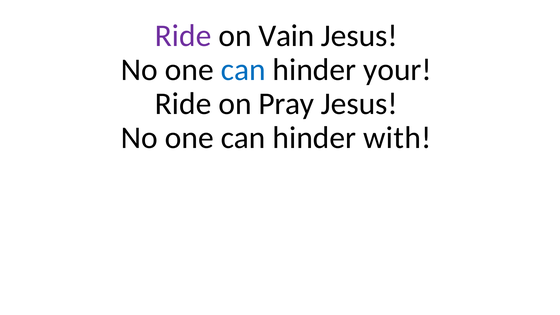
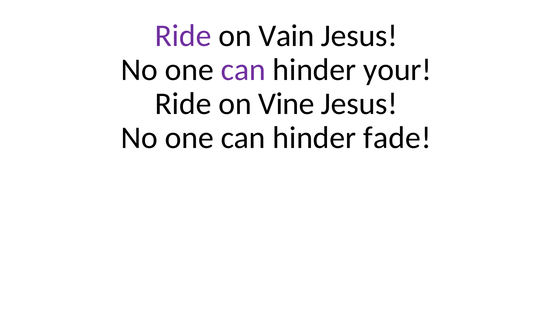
can at (243, 70) colour: blue -> purple
Pray: Pray -> Vine
with: with -> fade
